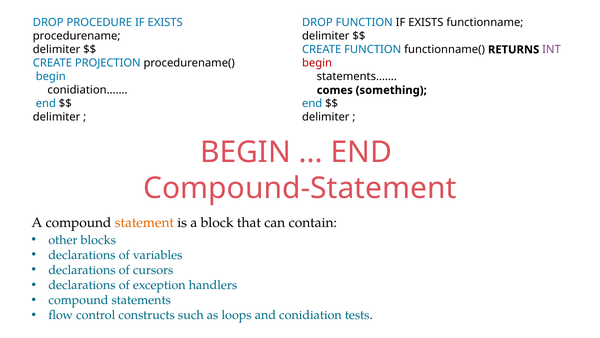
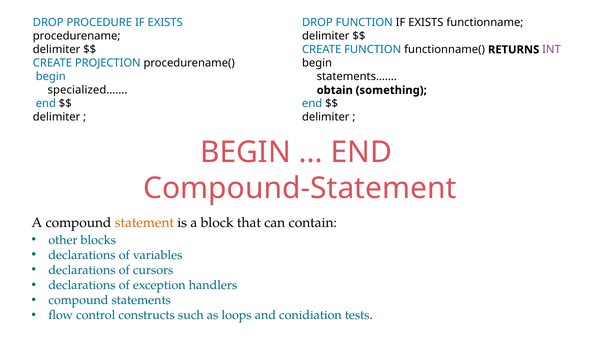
begin at (317, 63) colour: red -> black
conidiation……: conidiation…… -> specialized……
comes: comes -> obtain
